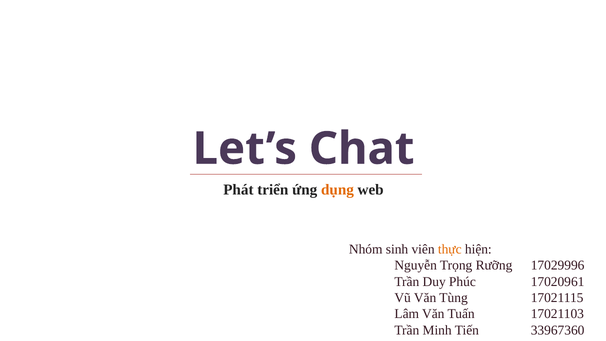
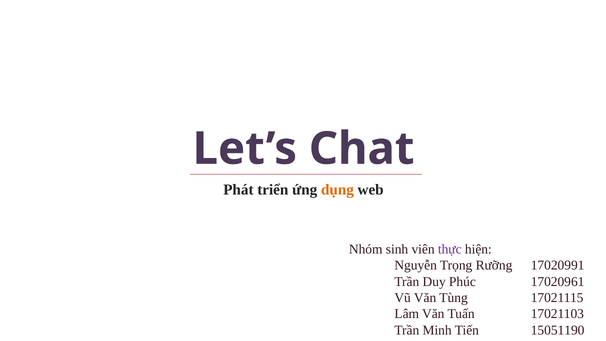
thực colour: orange -> purple
17029996: 17029996 -> 17020991
33967360: 33967360 -> 15051190
